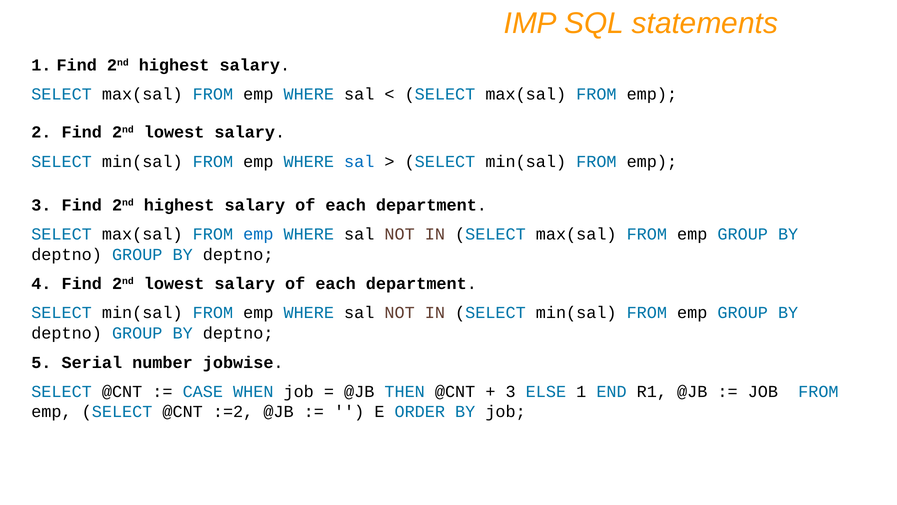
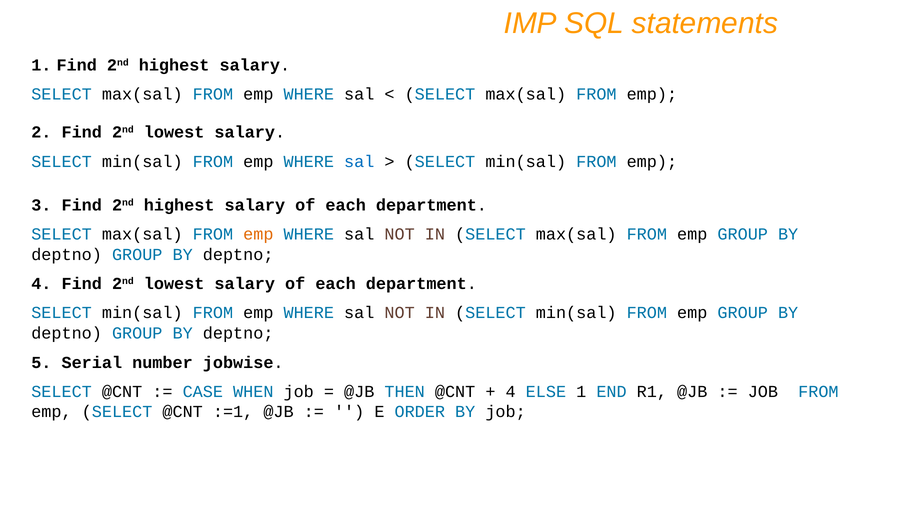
emp at (258, 234) colour: blue -> orange
3 at (511, 391): 3 -> 4
:=2: :=2 -> :=1
